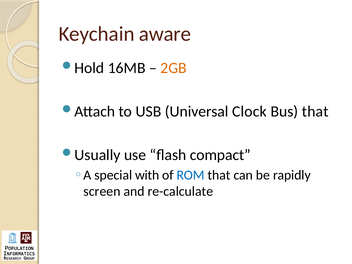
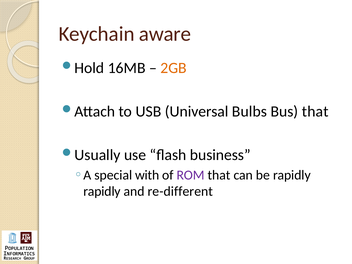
Clock: Clock -> Bulbs
compact: compact -> business
ROM colour: blue -> purple
screen at (102, 191): screen -> rapidly
re-calculate: re-calculate -> re-different
